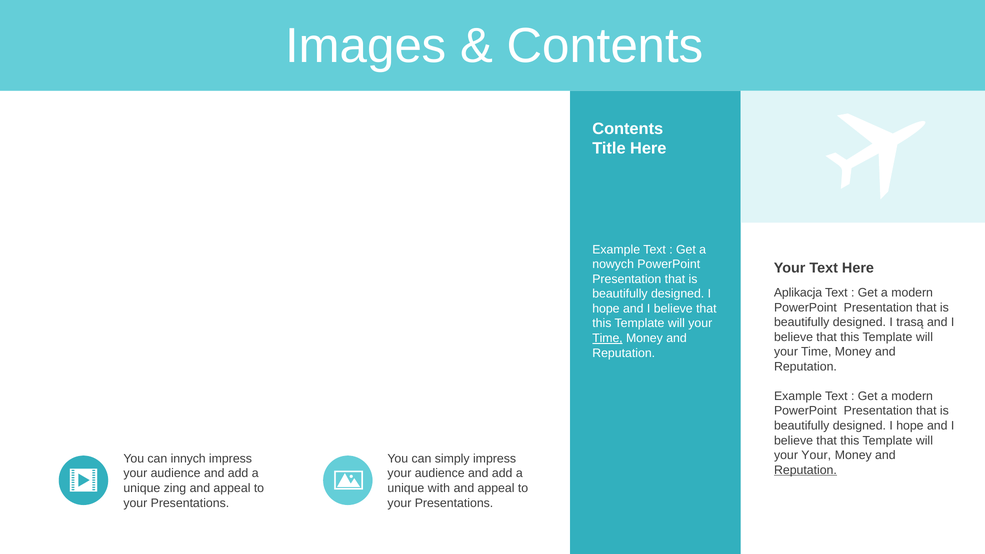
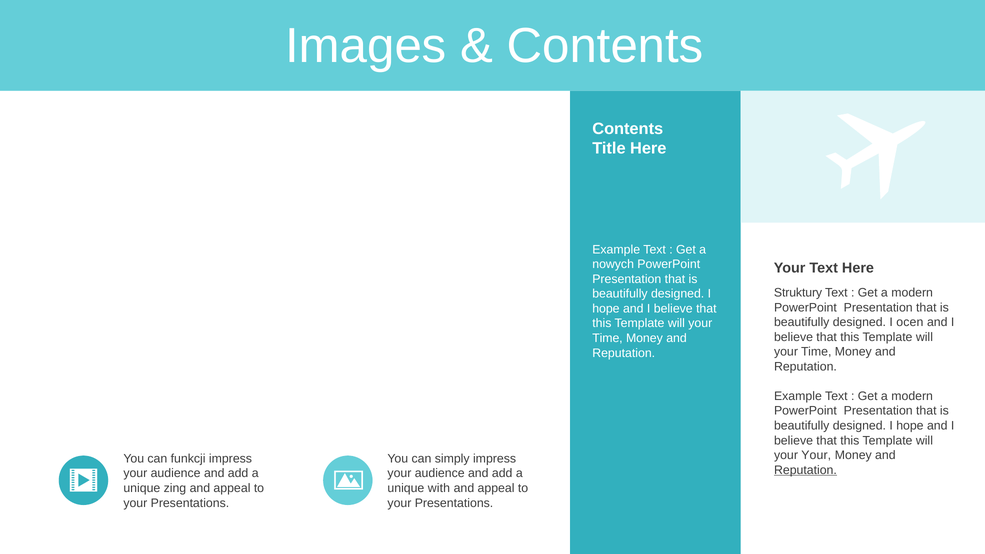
Aplikacja: Aplikacja -> Struktury
trasą: trasą -> ocen
Time at (607, 338) underline: present -> none
innych: innych -> funkcji
